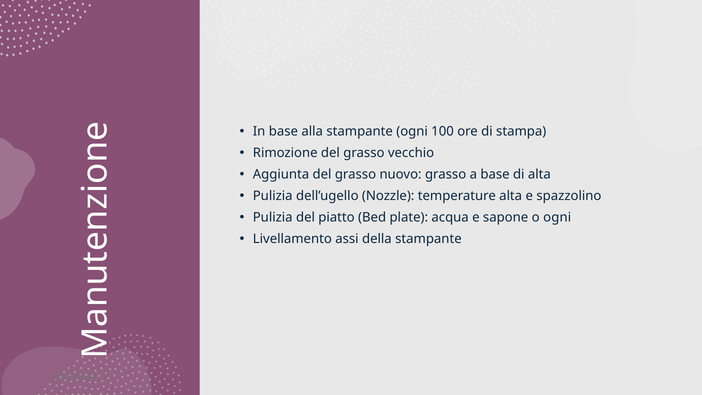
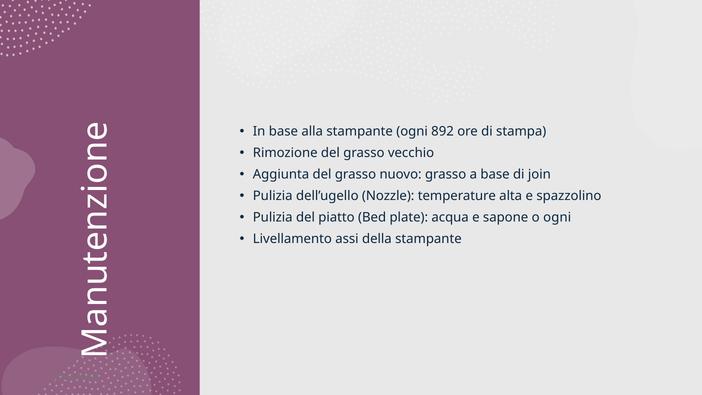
100: 100 -> 892
di alta: alta -> join
